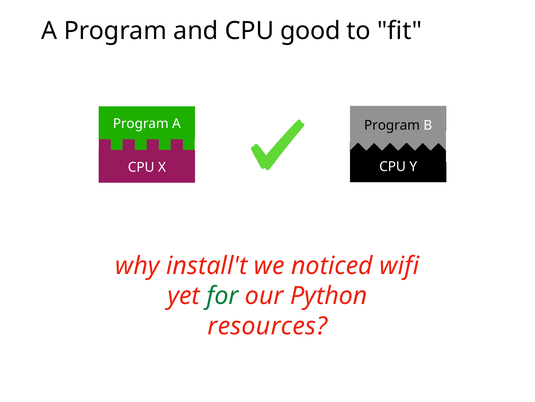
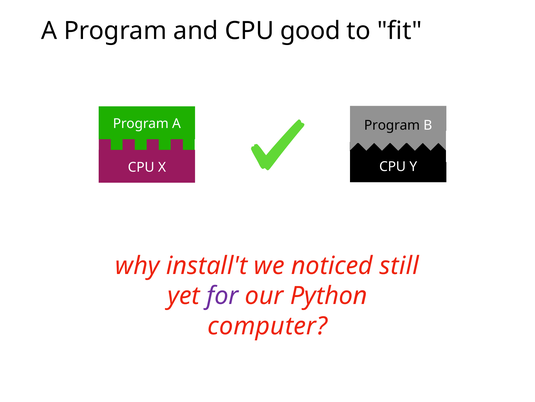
wifi: wifi -> still
for colour: green -> purple
resources: resources -> computer
